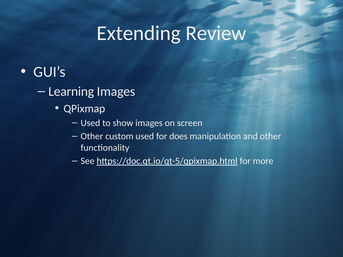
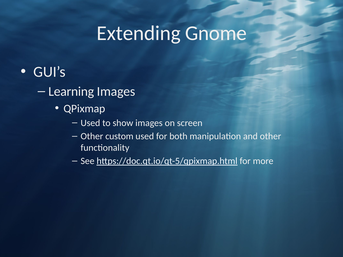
Review: Review -> Gnome
does: does -> both
